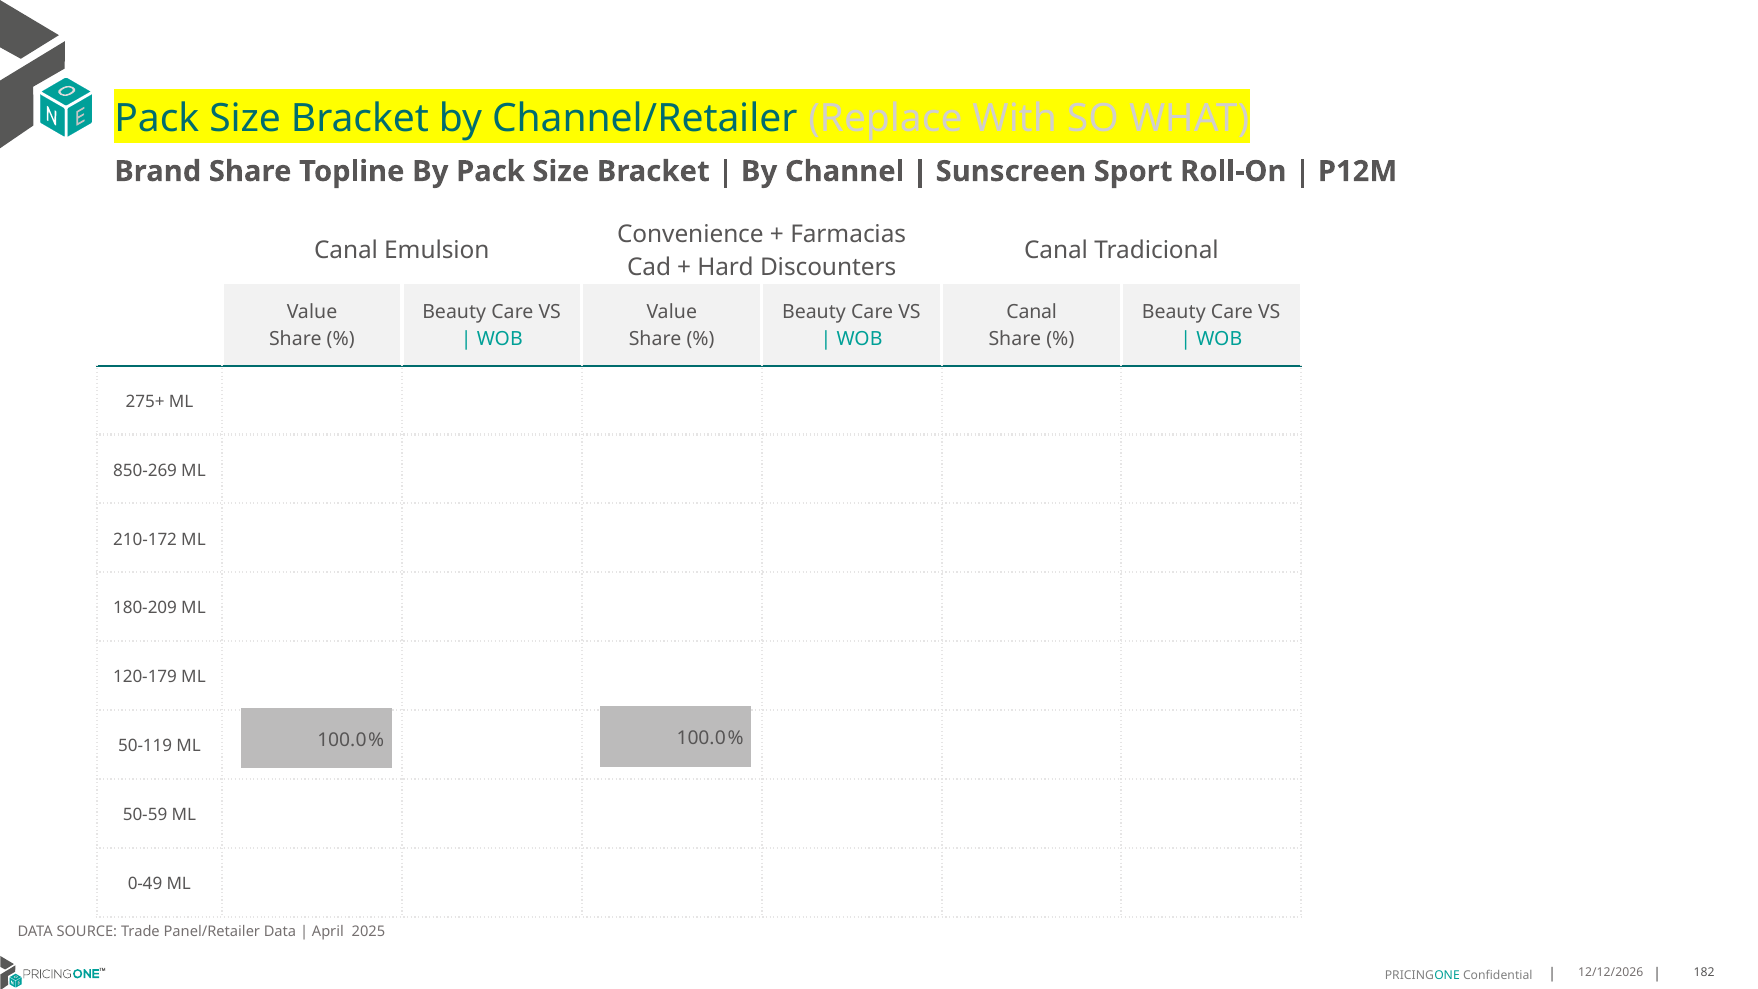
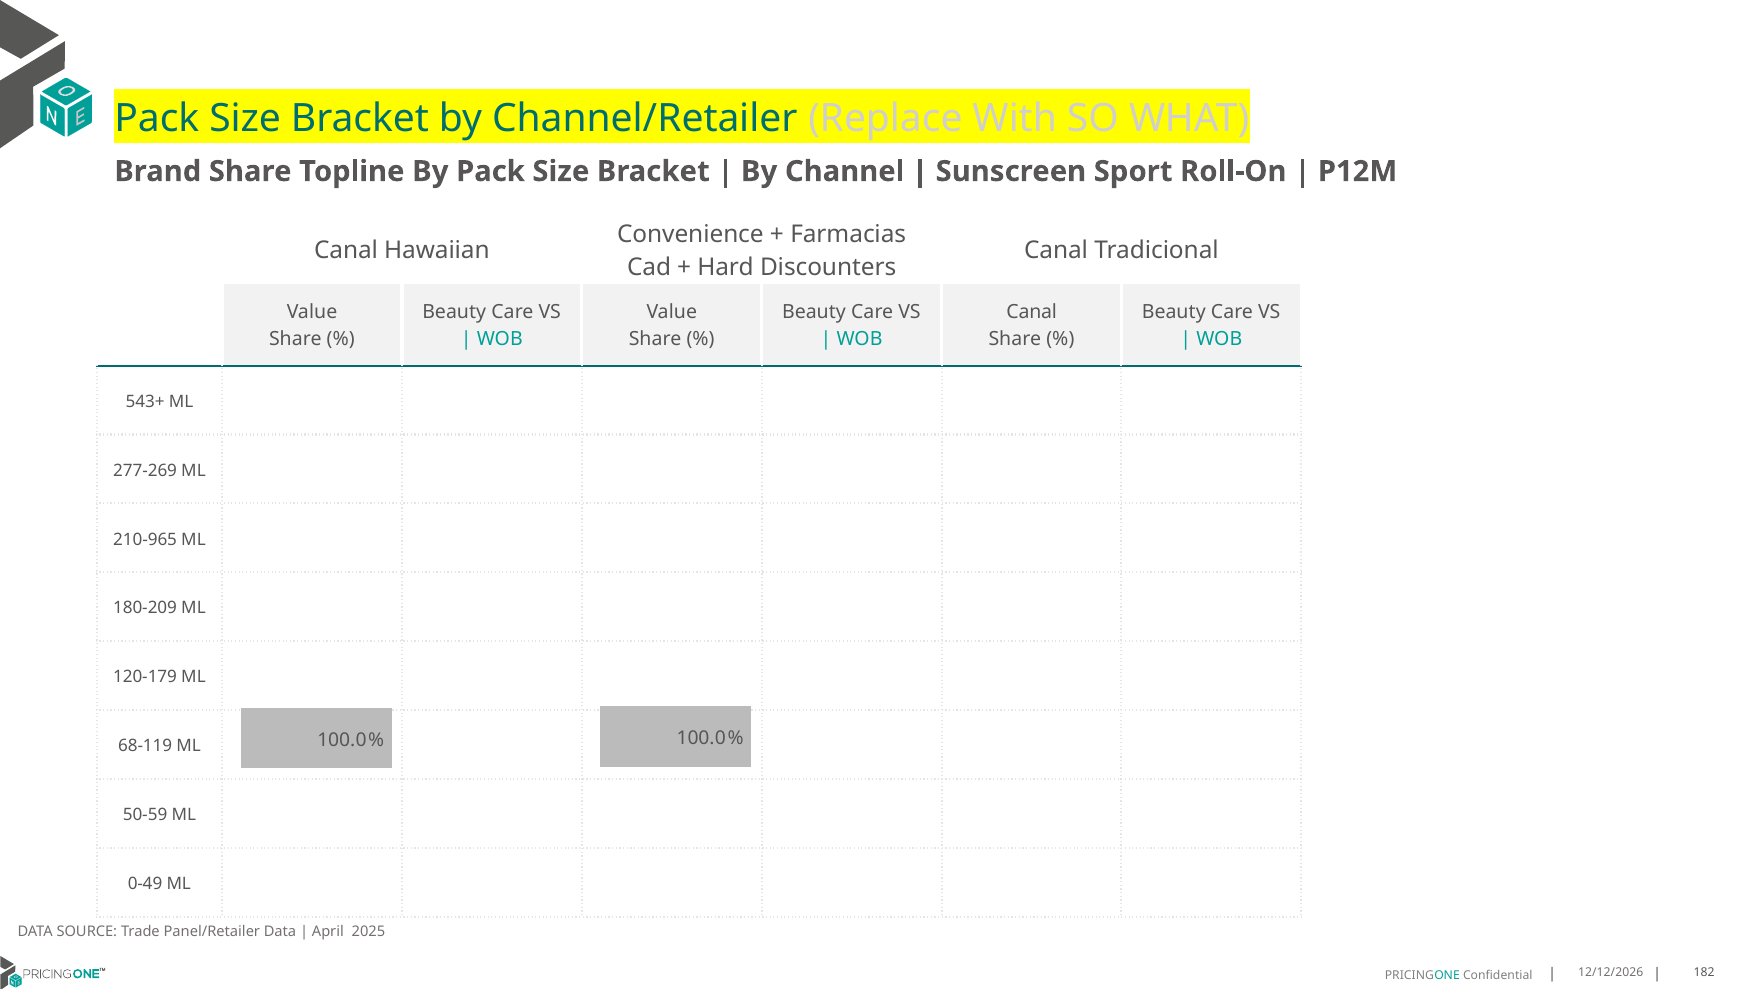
Emulsion: Emulsion -> Hawaiian
275+: 275+ -> 543+
850-269: 850-269 -> 277-269
210-172: 210-172 -> 210-965
50-119: 50-119 -> 68-119
